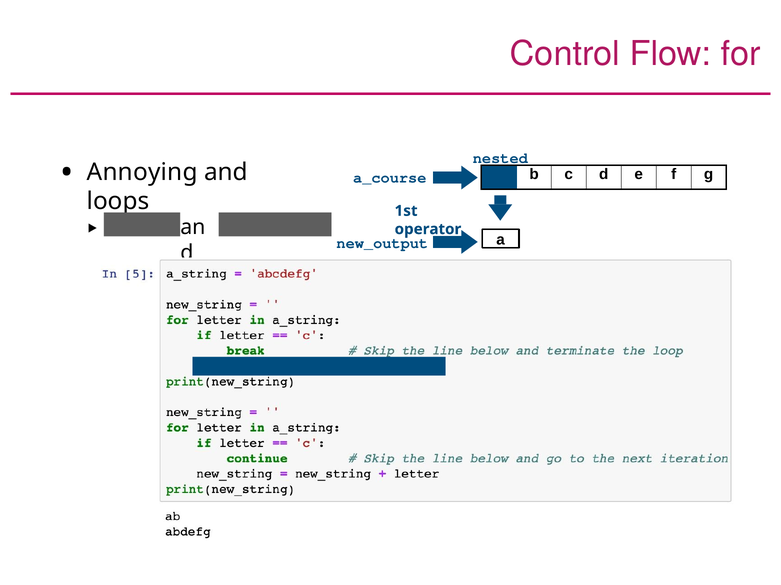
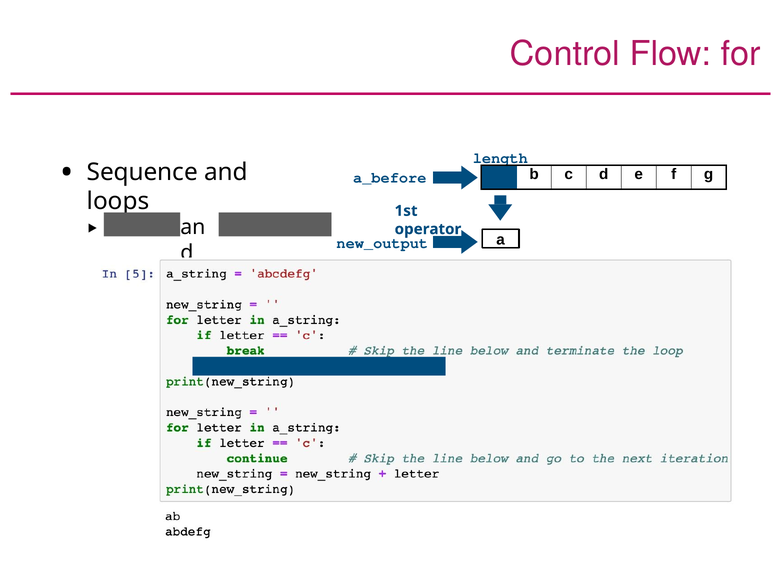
nested: nested -> length
Annoying: Annoying -> Sequence
a_course: a_course -> a_before
